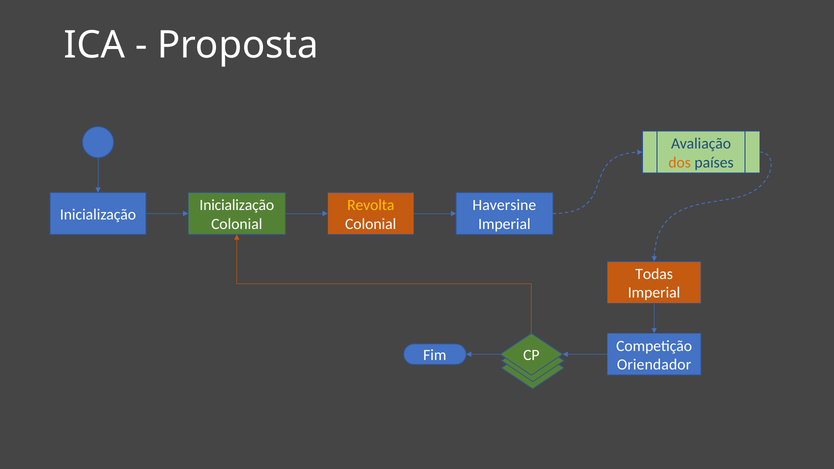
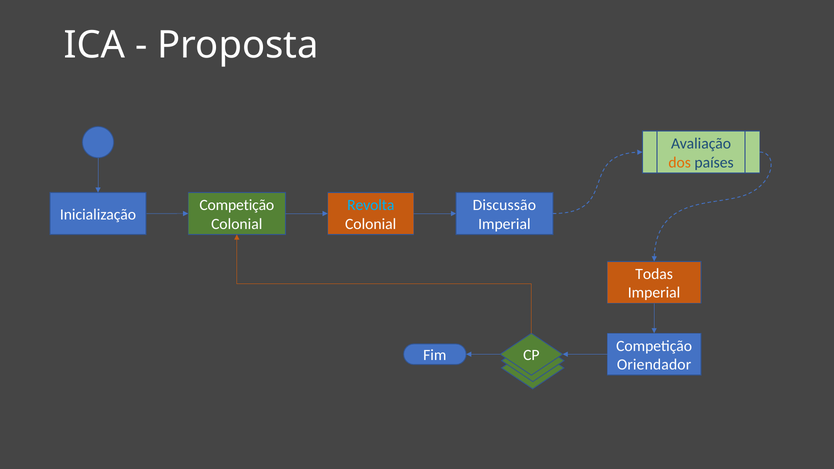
Inicialização at (237, 205): Inicialização -> Competição
Revolta colour: yellow -> light blue
Haversine: Haversine -> Discussão
